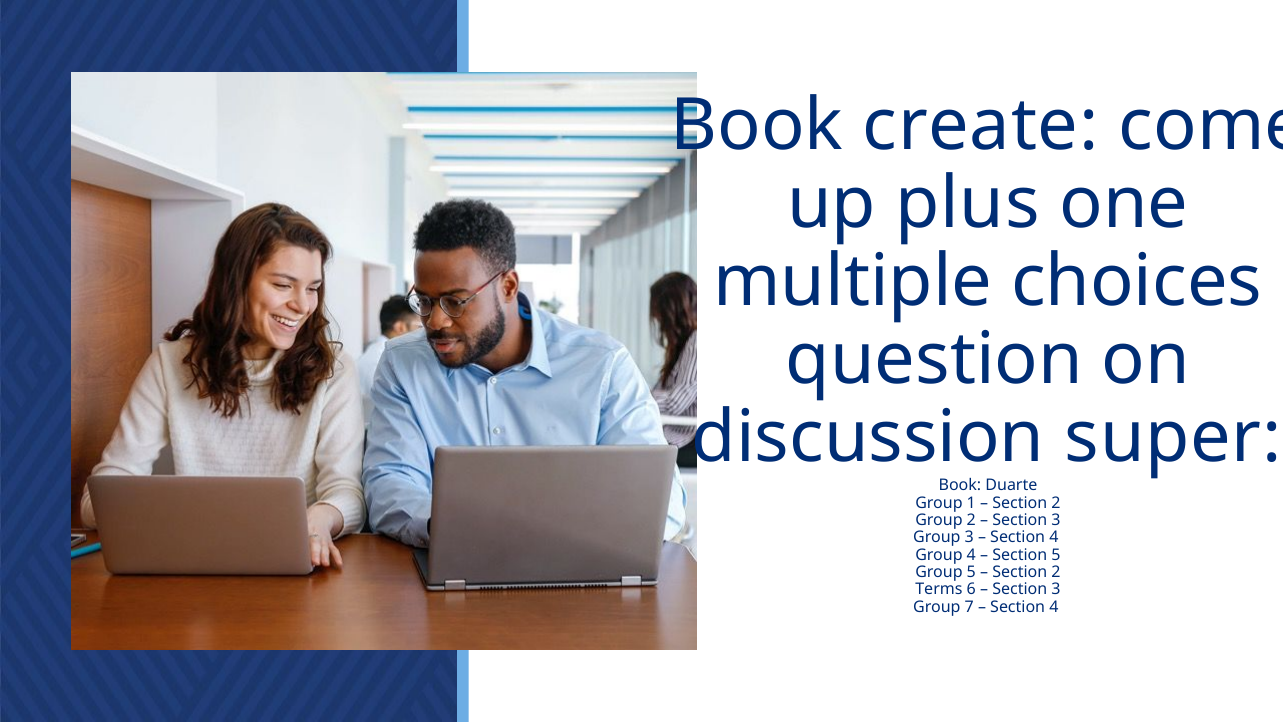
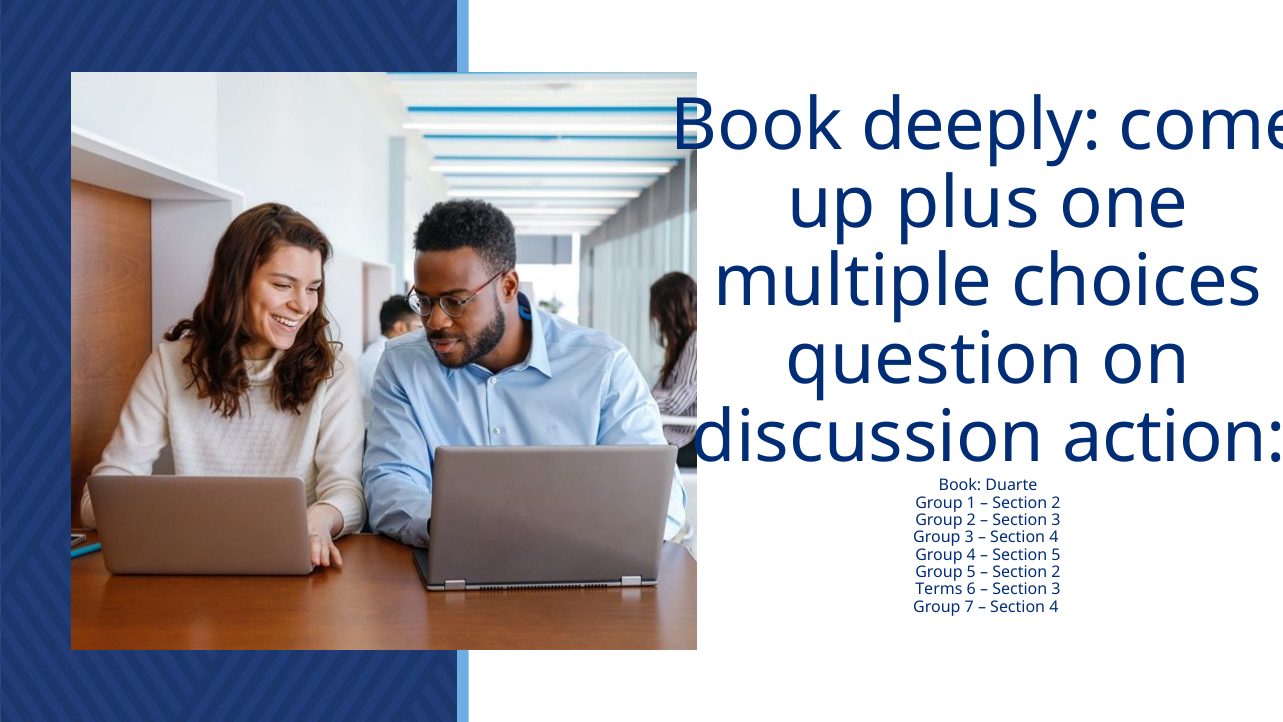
create: create -> deeply
super: super -> action
